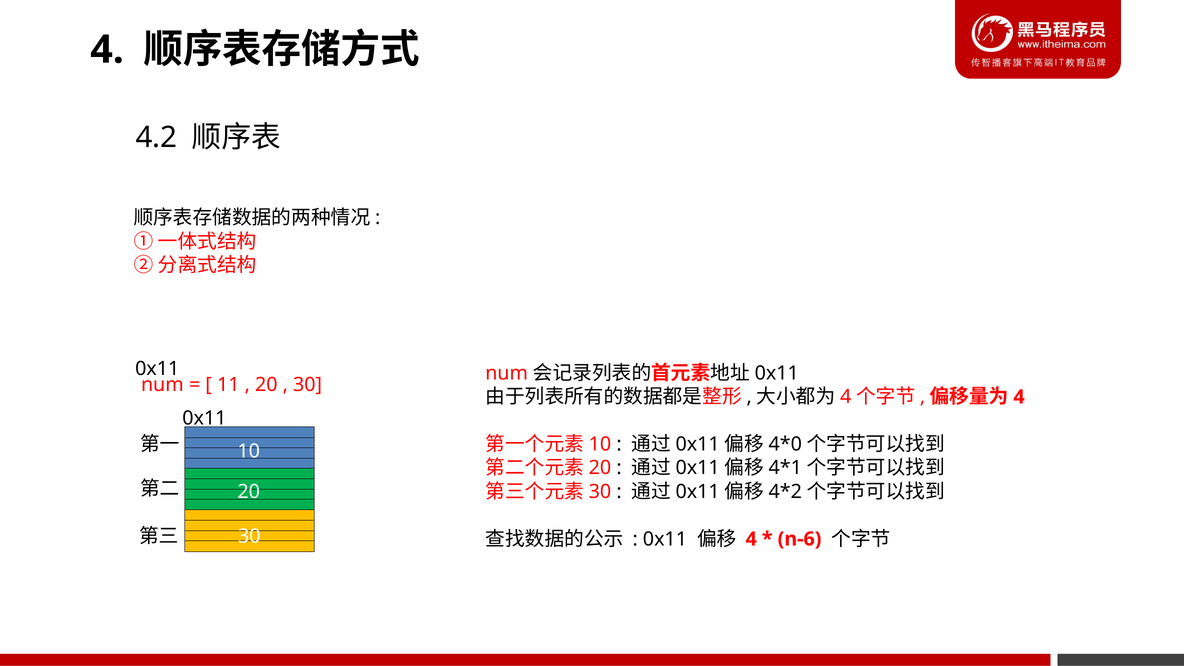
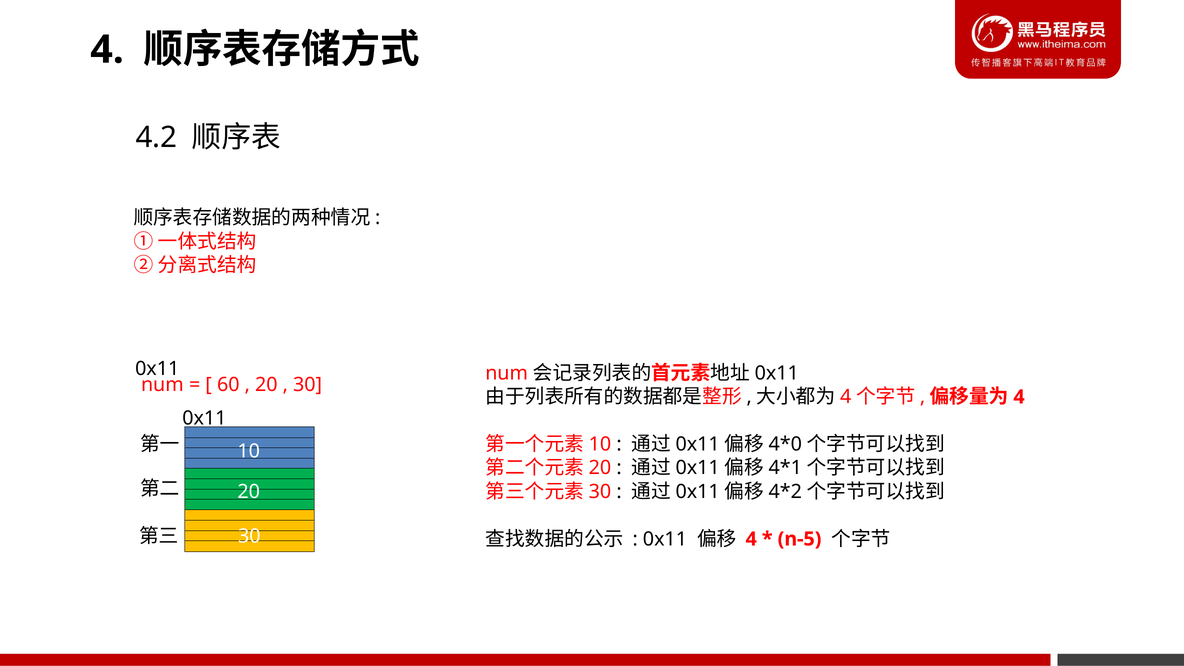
11: 11 -> 60
n-6: n-6 -> n-5
